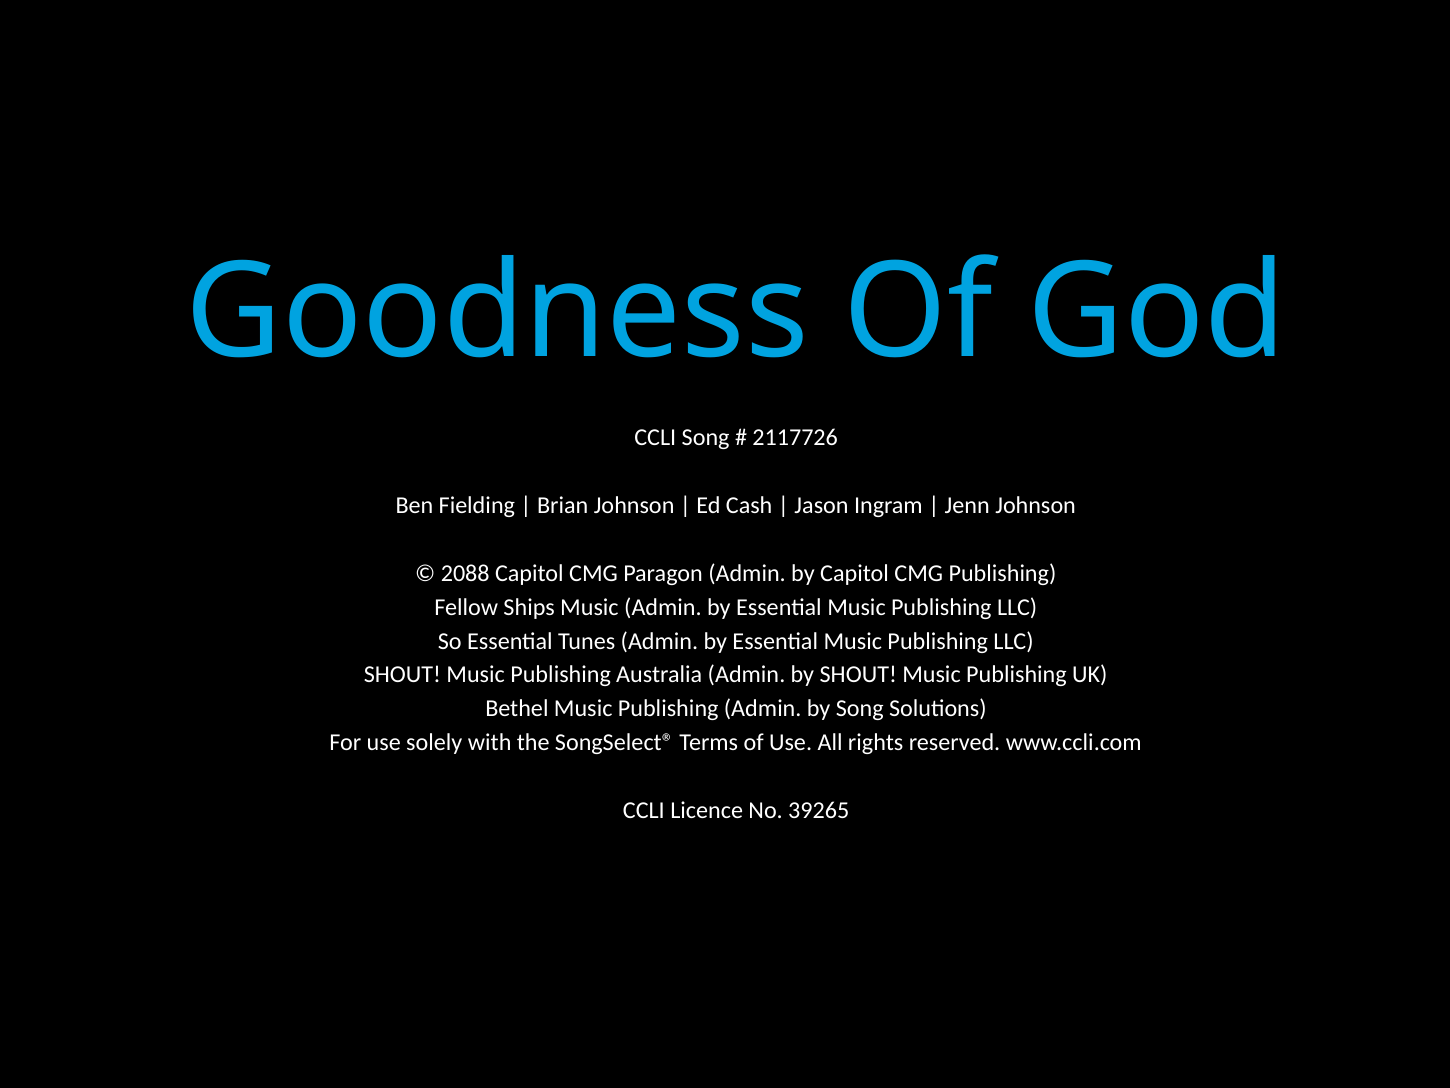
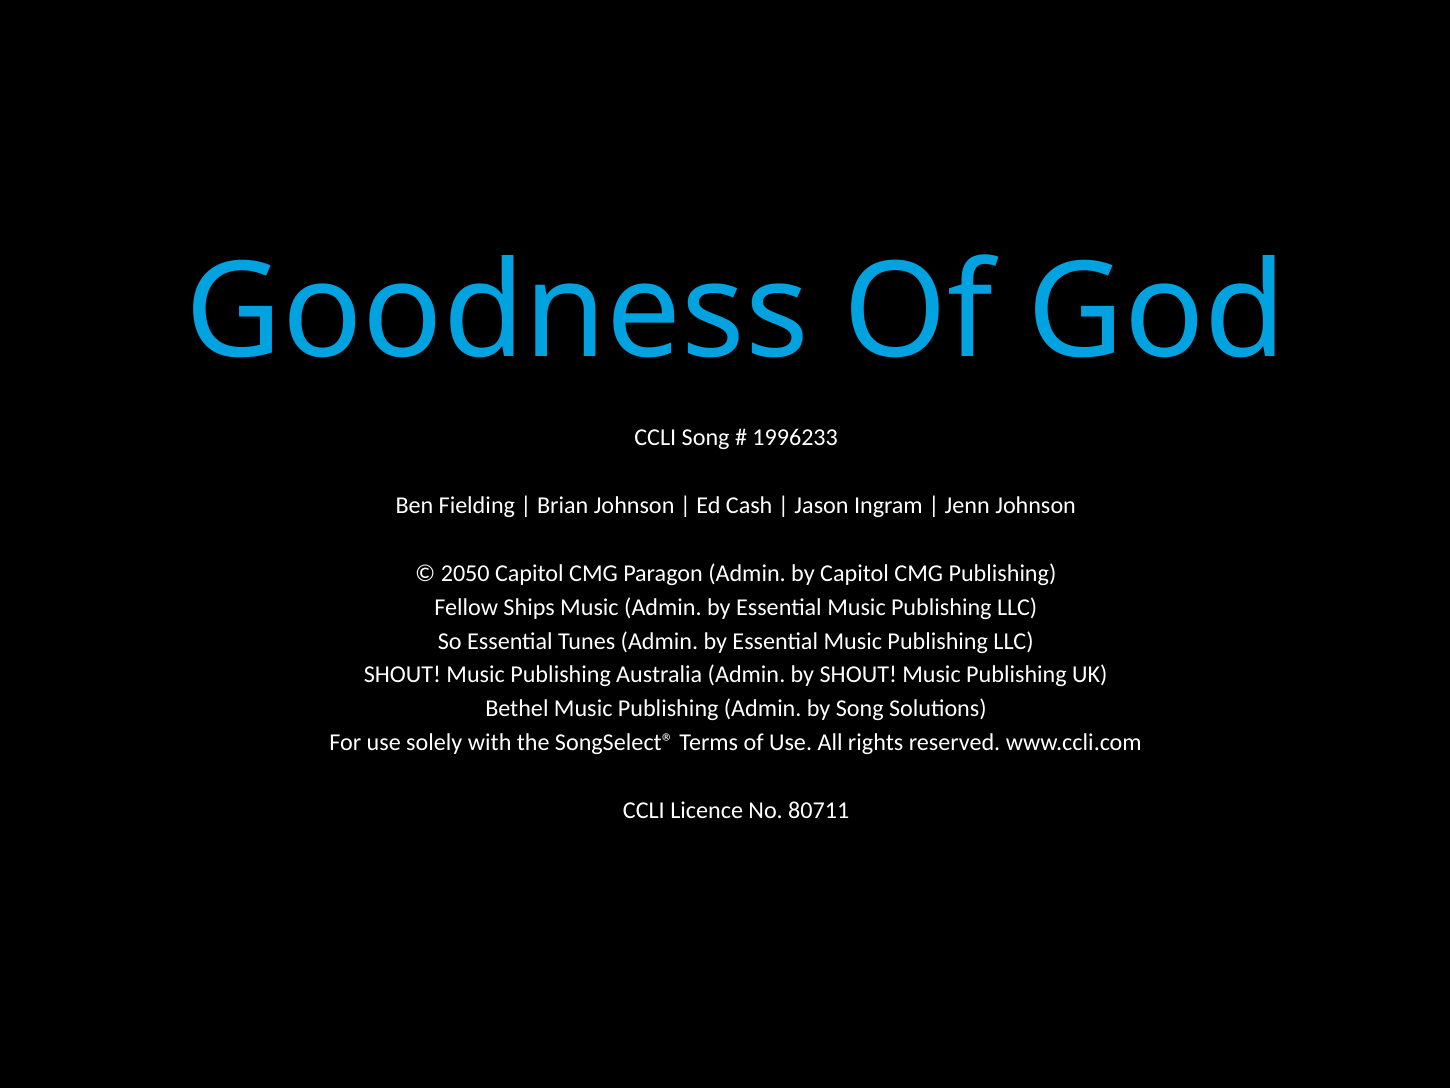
2117726: 2117726 -> 1996233
2088: 2088 -> 2050
39265: 39265 -> 80711
